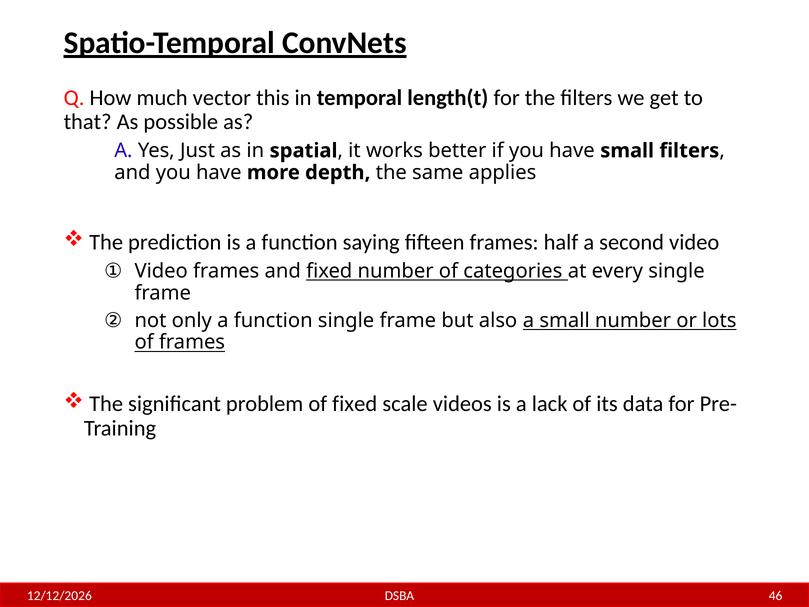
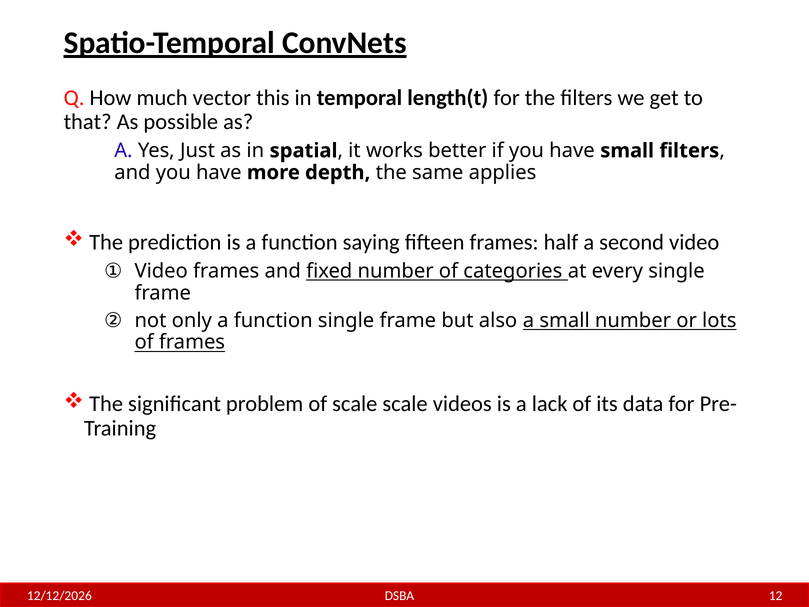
of fixed: fixed -> scale
46: 46 -> 12
